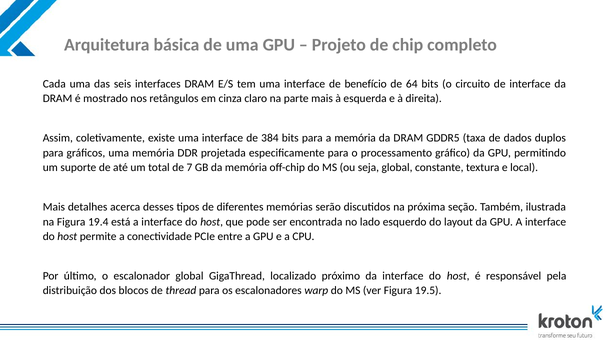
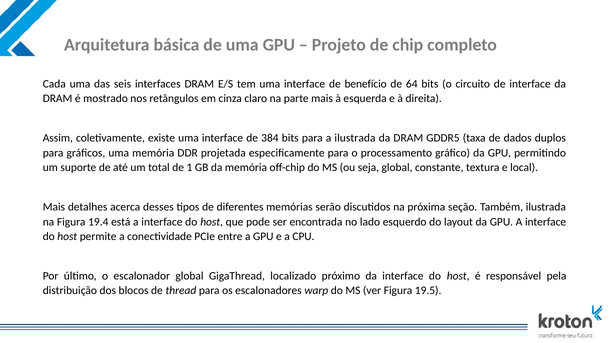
a memória: memória -> ilustrada
7: 7 -> 1
